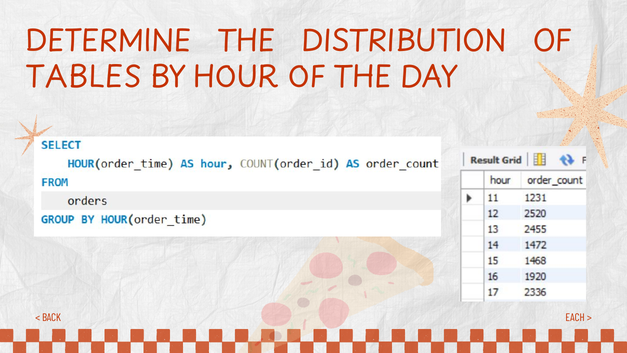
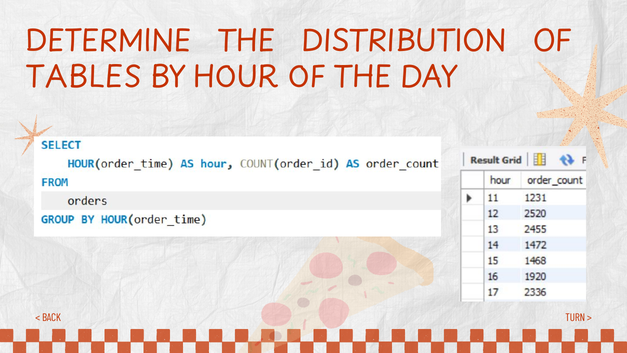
EACH: EACH -> TURN
